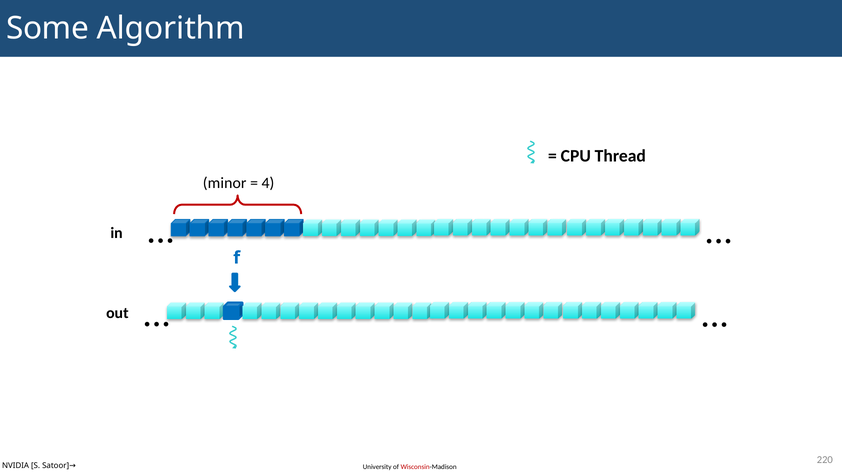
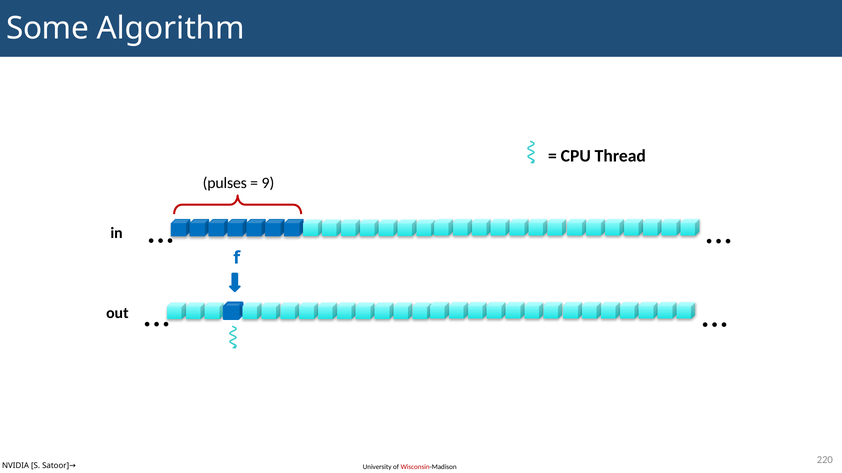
minor: minor -> pulses
4: 4 -> 9
